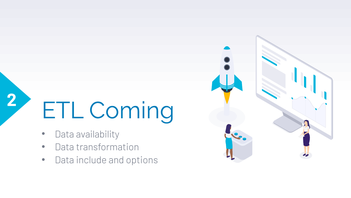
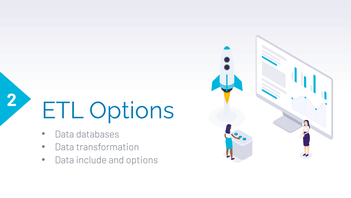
ETL Coming: Coming -> Options
availability: availability -> databases
